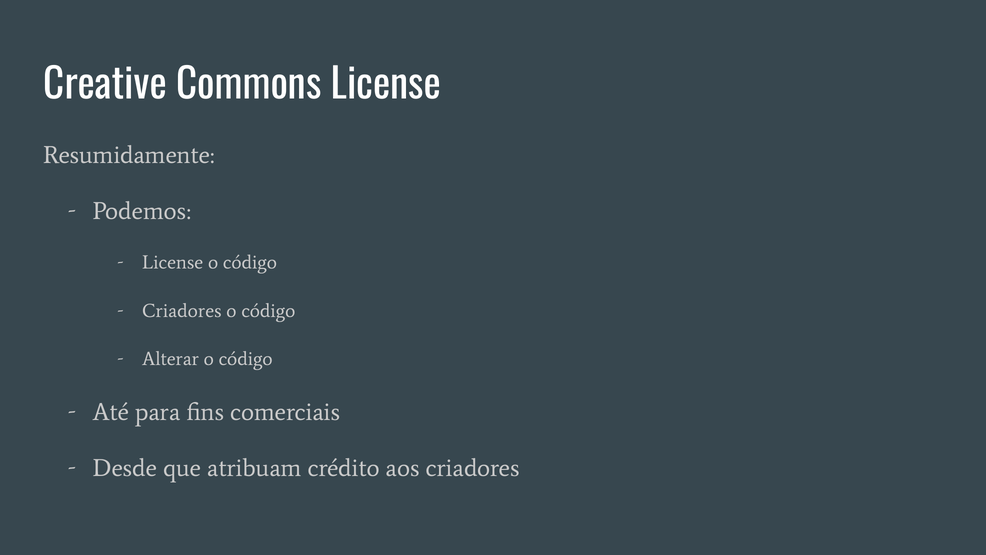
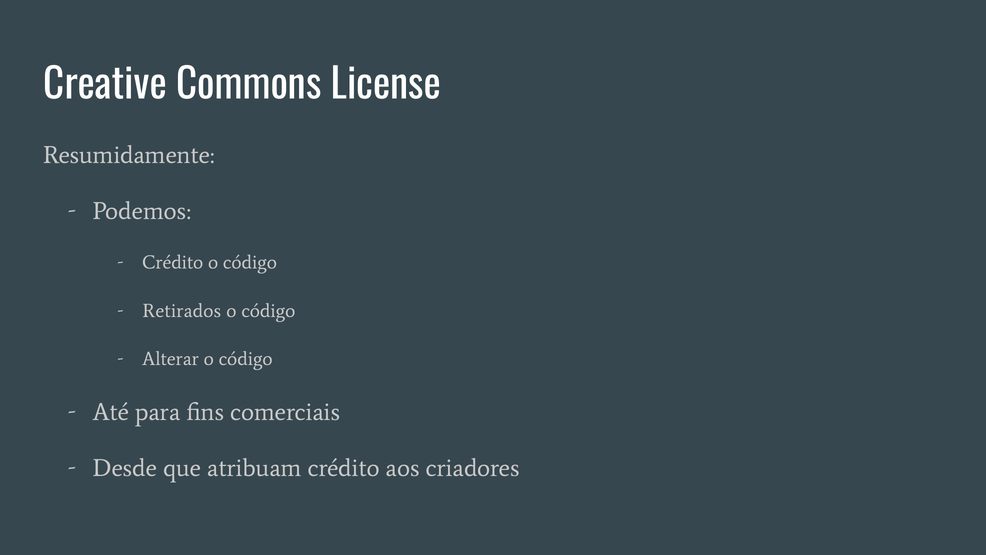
License at (173, 262): License -> Crédito
Criadores at (182, 311): Criadores -> Retirados
